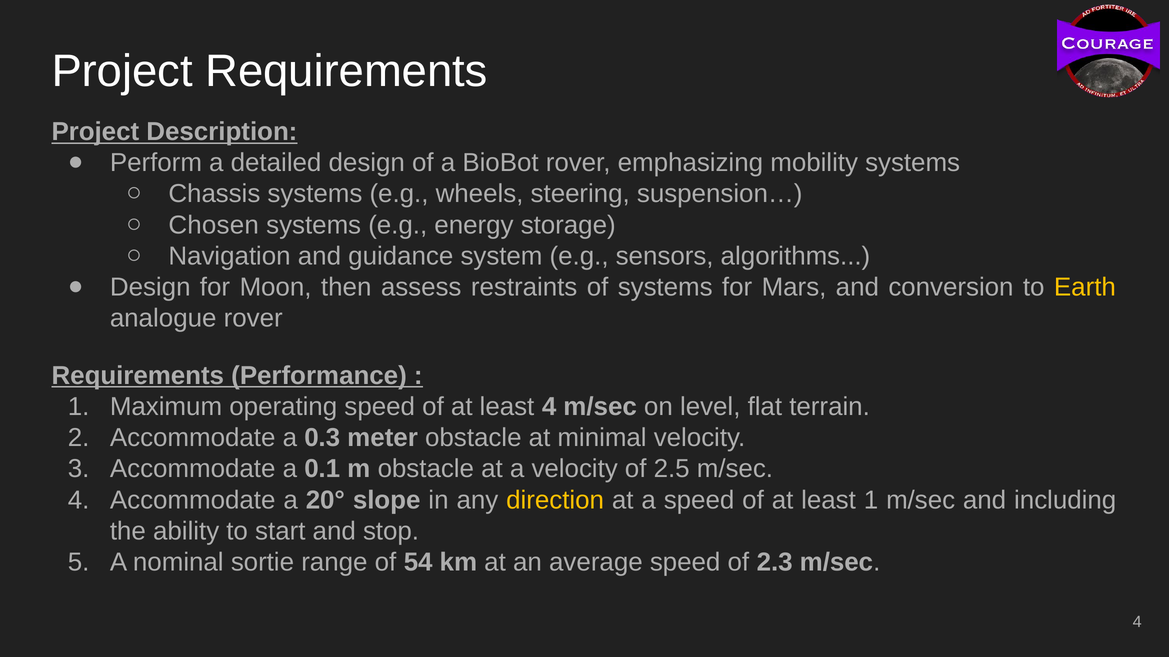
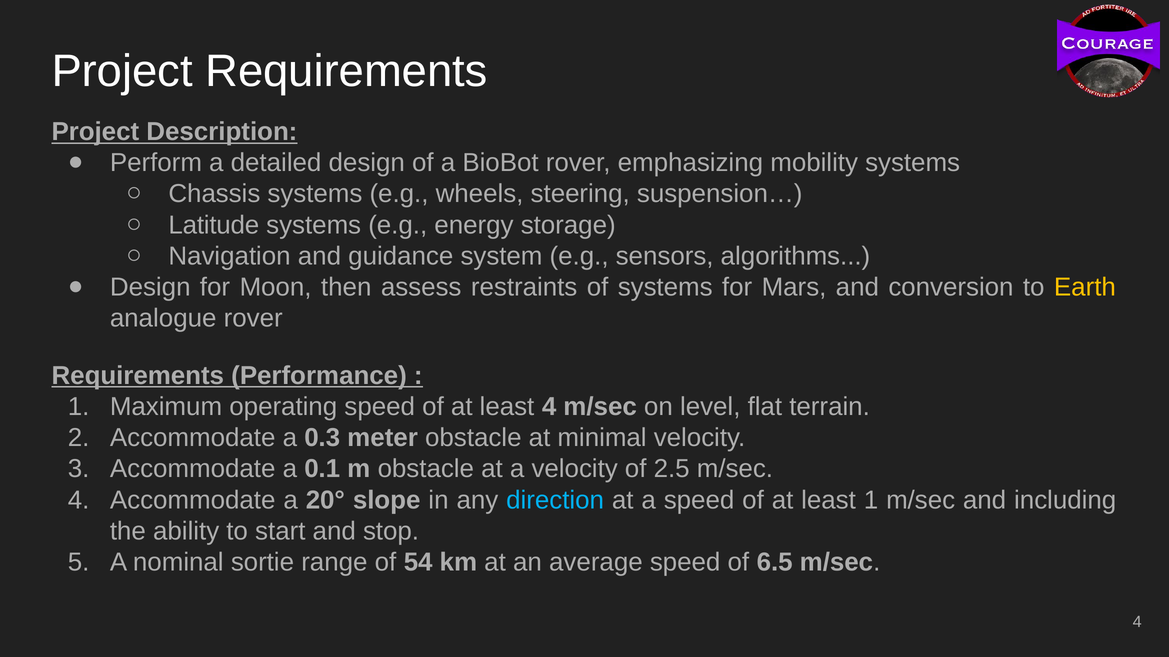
Chosen: Chosen -> Latitude
direction colour: yellow -> light blue
2.3: 2.3 -> 6.5
